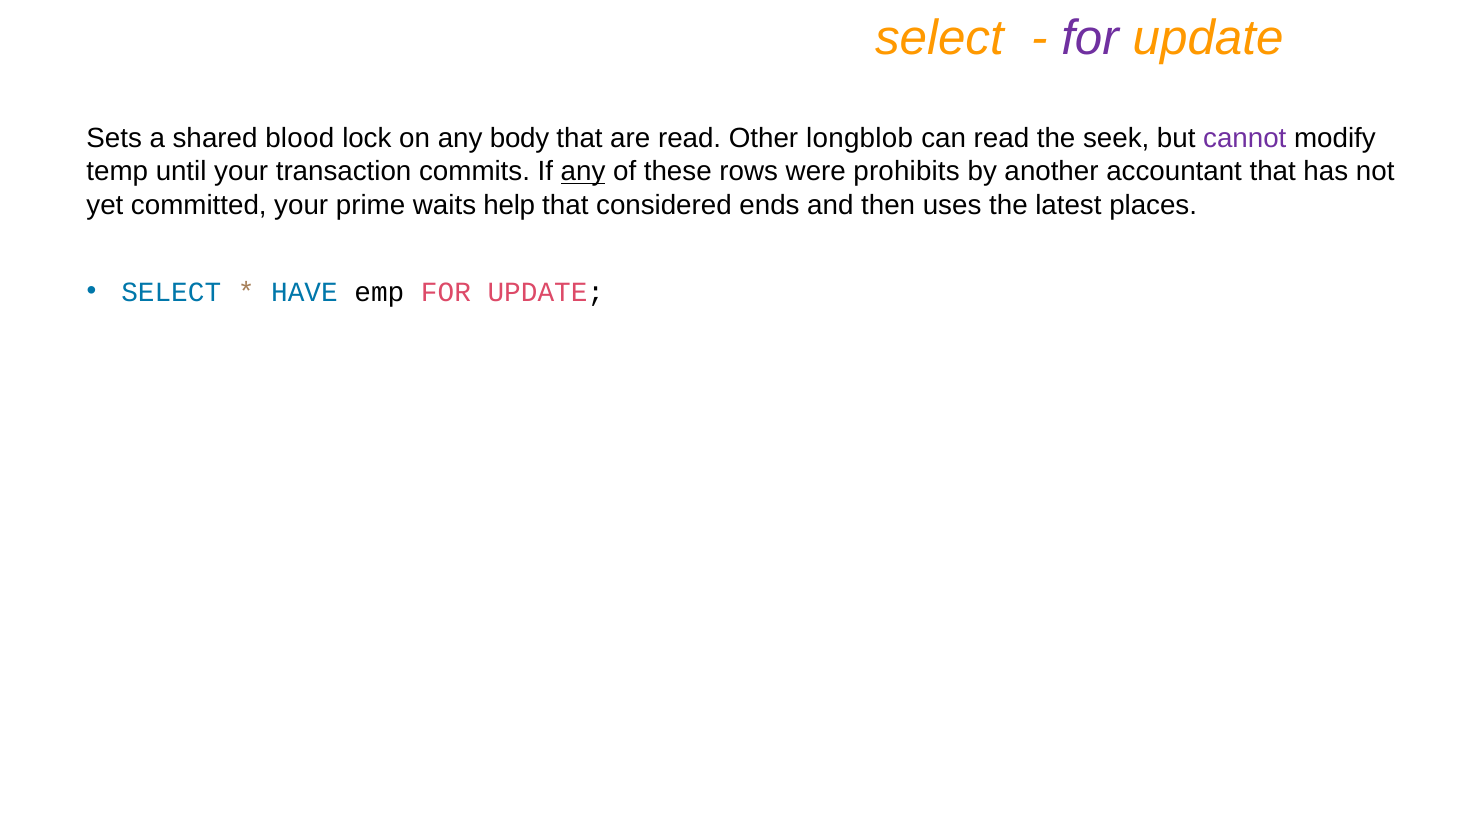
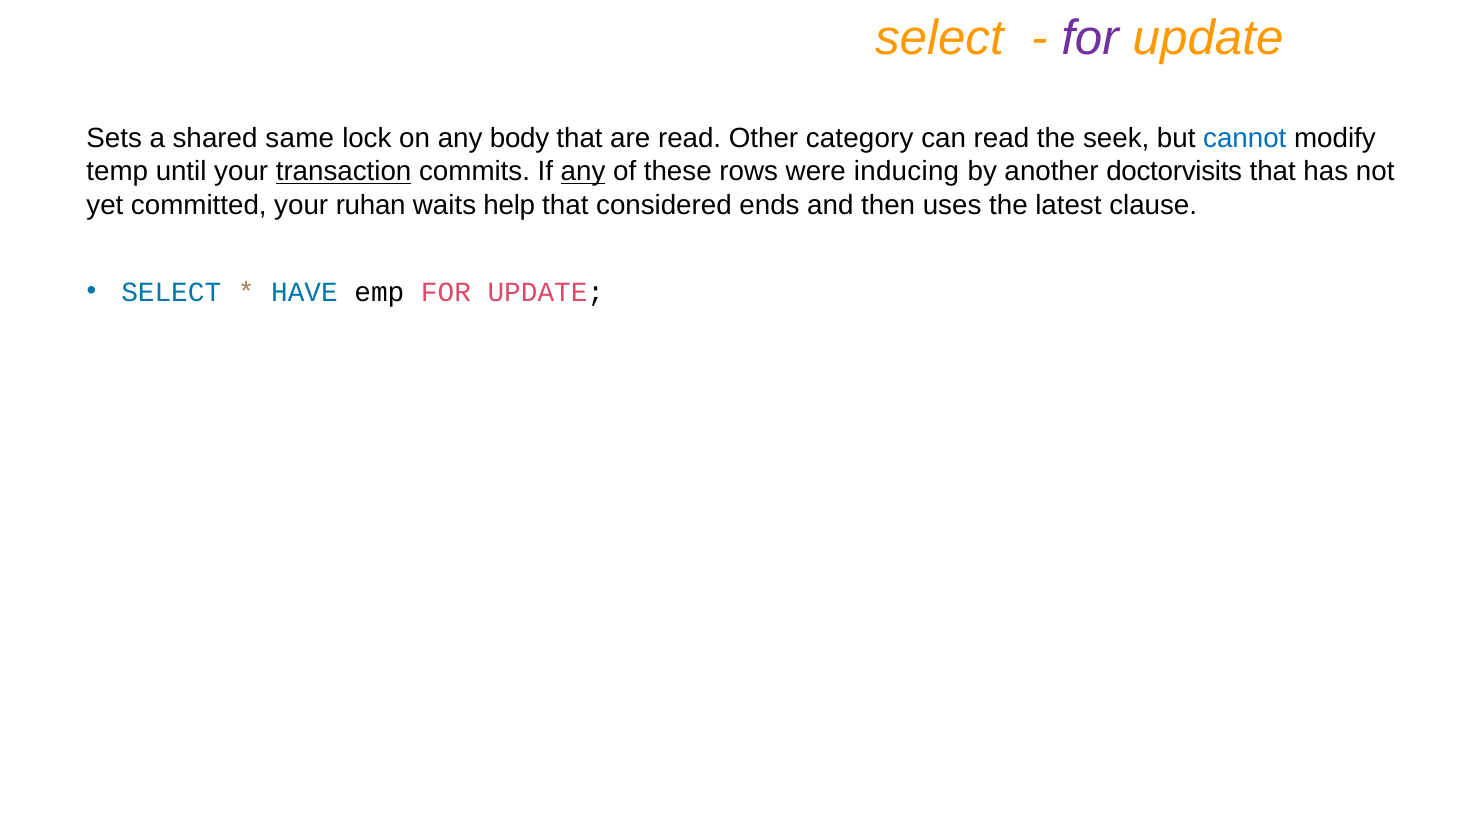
blood: blood -> same
longblob: longblob -> category
cannot colour: purple -> blue
transaction underline: none -> present
prohibits: prohibits -> inducing
accountant: accountant -> doctorvisits
prime: prime -> ruhan
places: places -> clause
